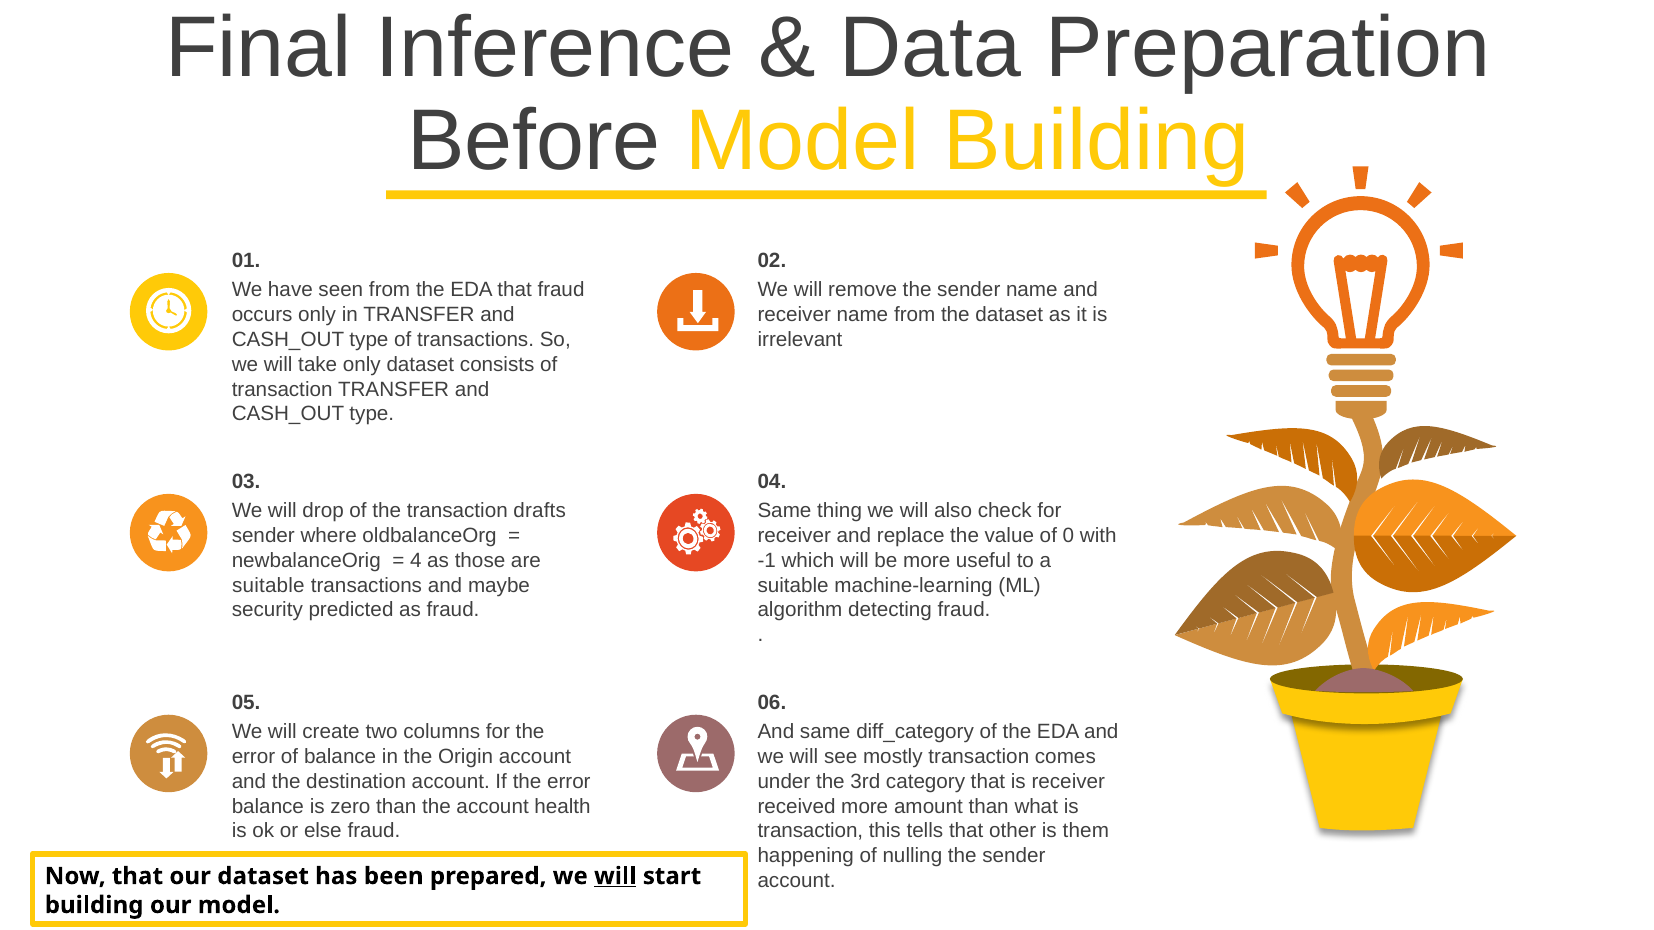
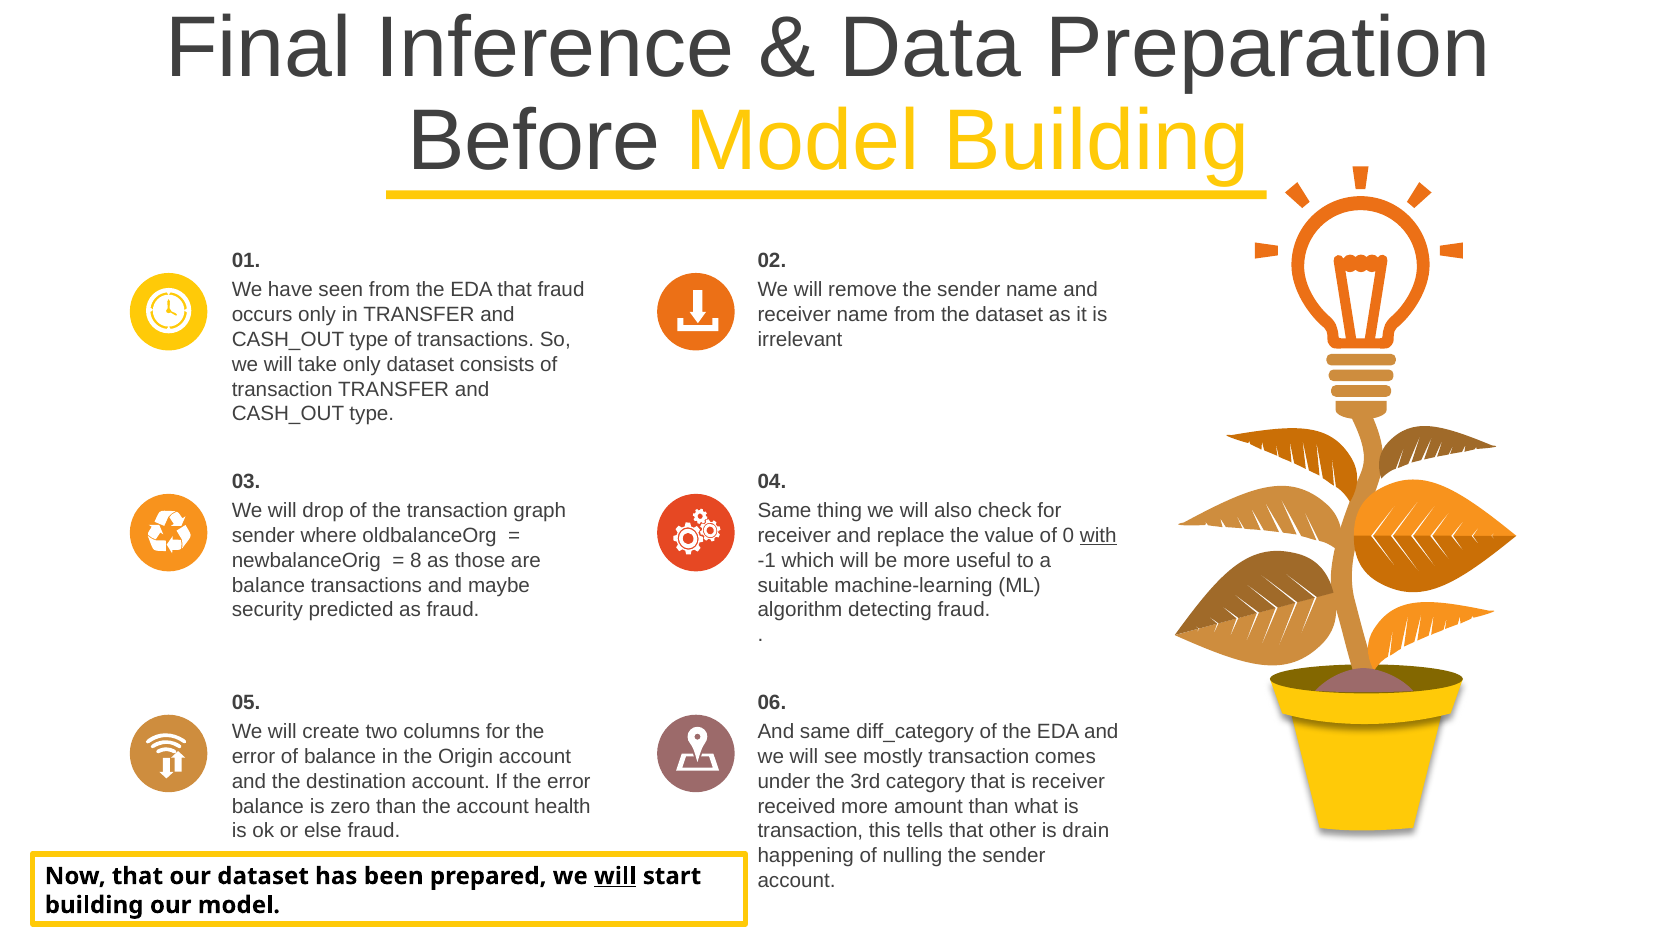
drafts: drafts -> graph
with underline: none -> present
4: 4 -> 8
suitable at (268, 586): suitable -> balance
them: them -> drain
